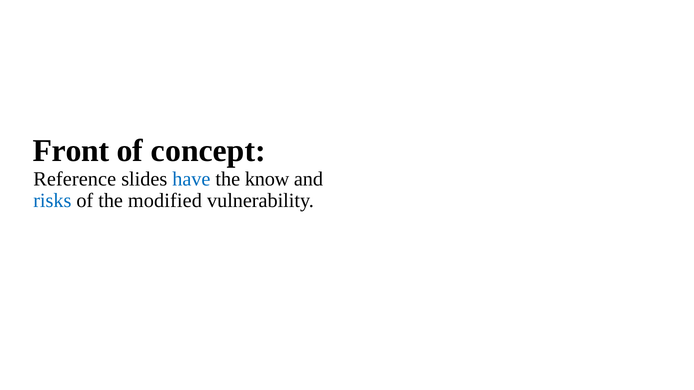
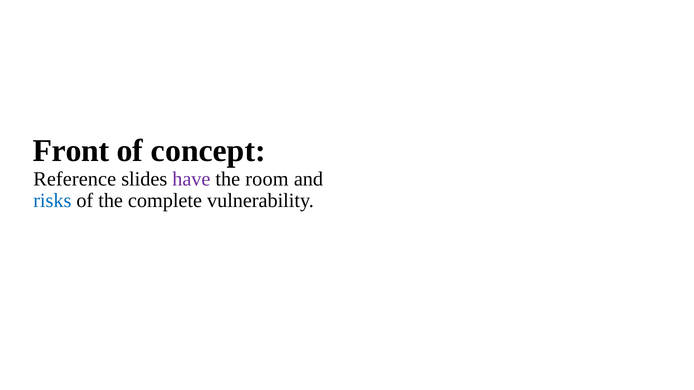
have colour: blue -> purple
know: know -> room
modified: modified -> complete
